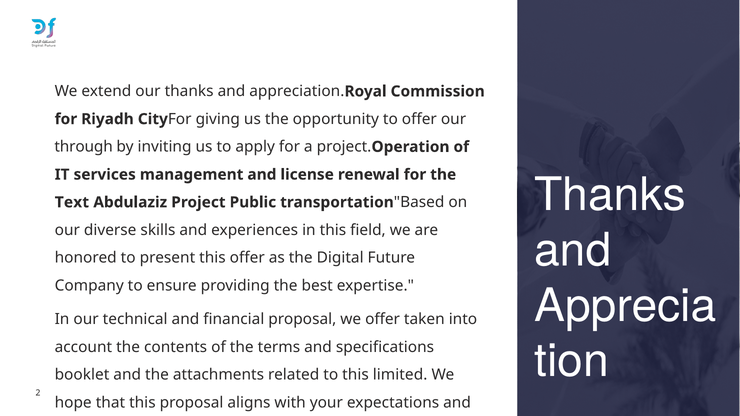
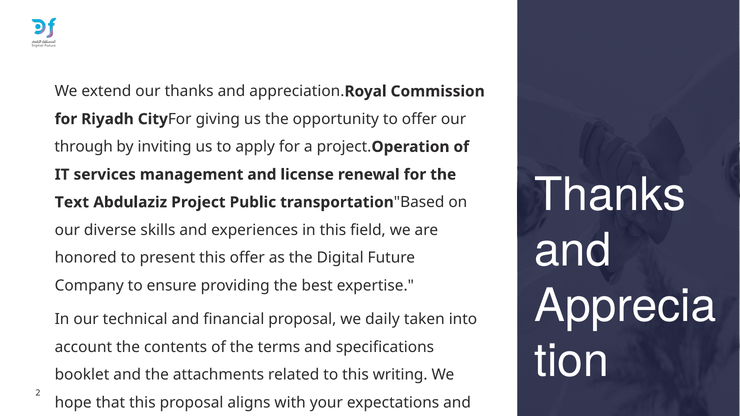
we offer: offer -> daily
limited: limited -> writing
